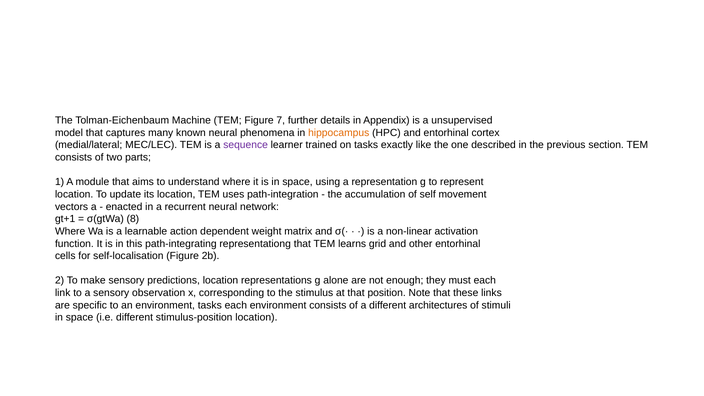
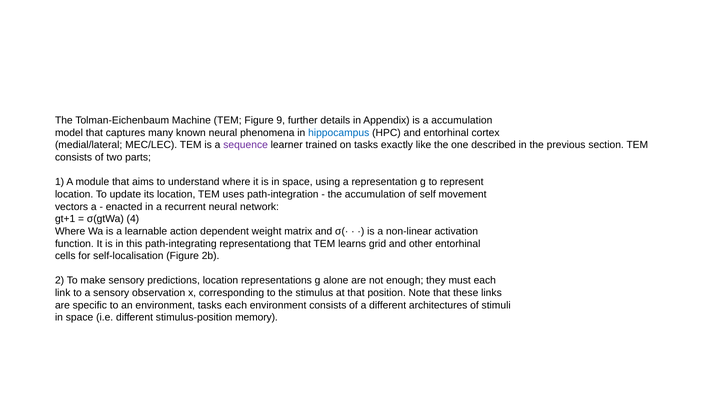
7: 7 -> 9
a unsupervised: unsupervised -> accumulation
hippocampus colour: orange -> blue
8: 8 -> 4
stimulus-position location: location -> memory
